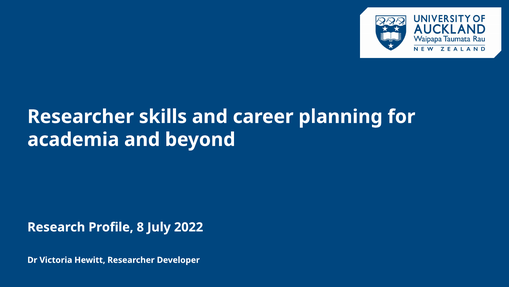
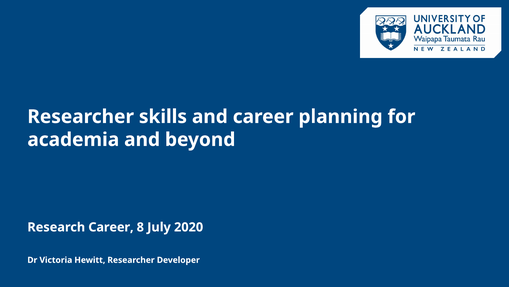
Research Profile: Profile -> Career
2022: 2022 -> 2020
